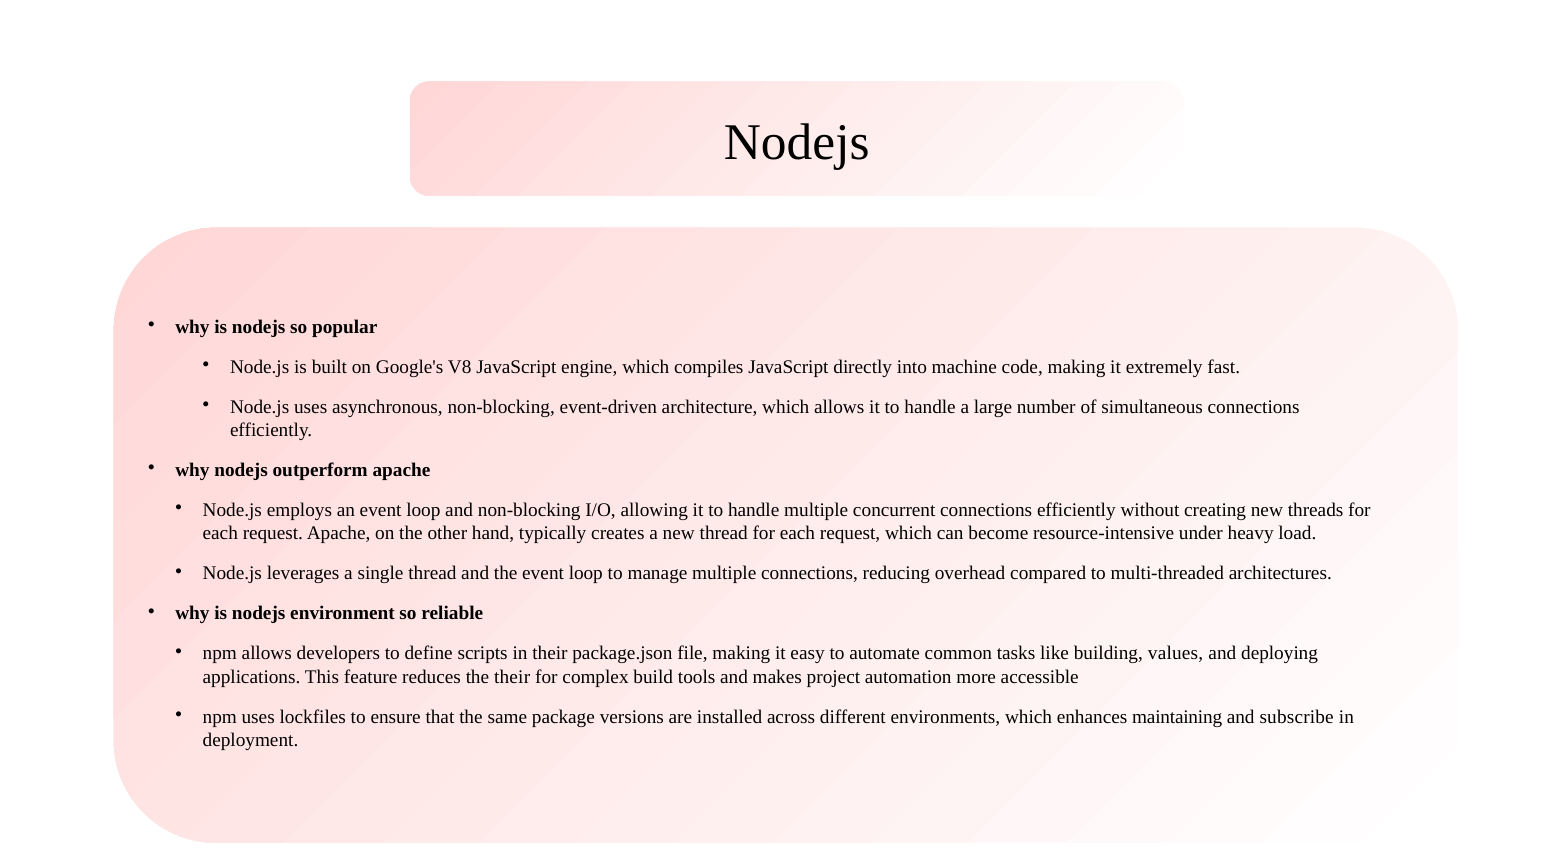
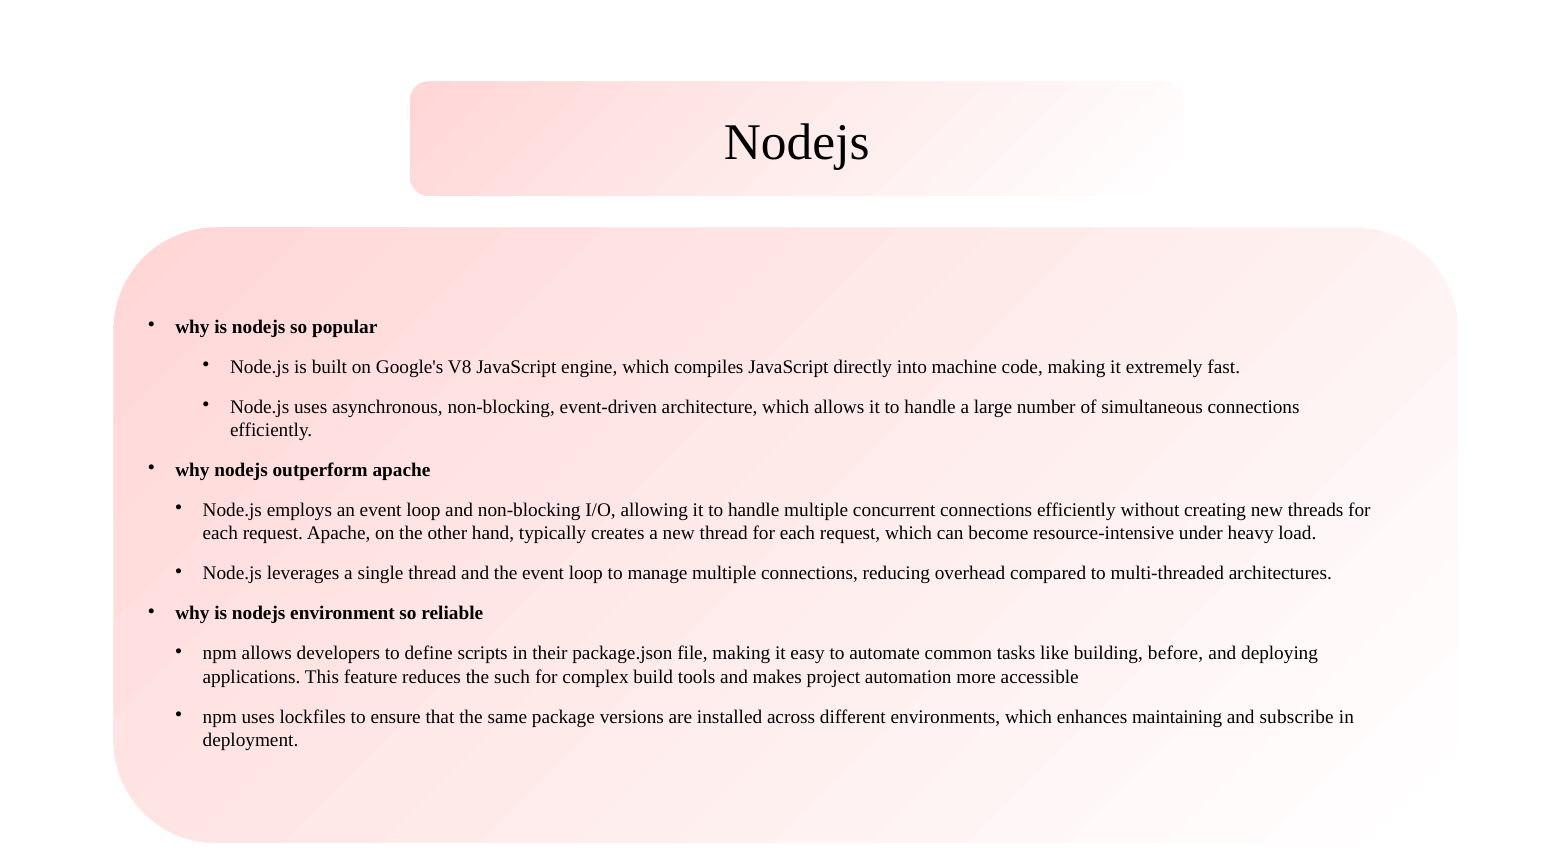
values: values -> before
the their: their -> such
